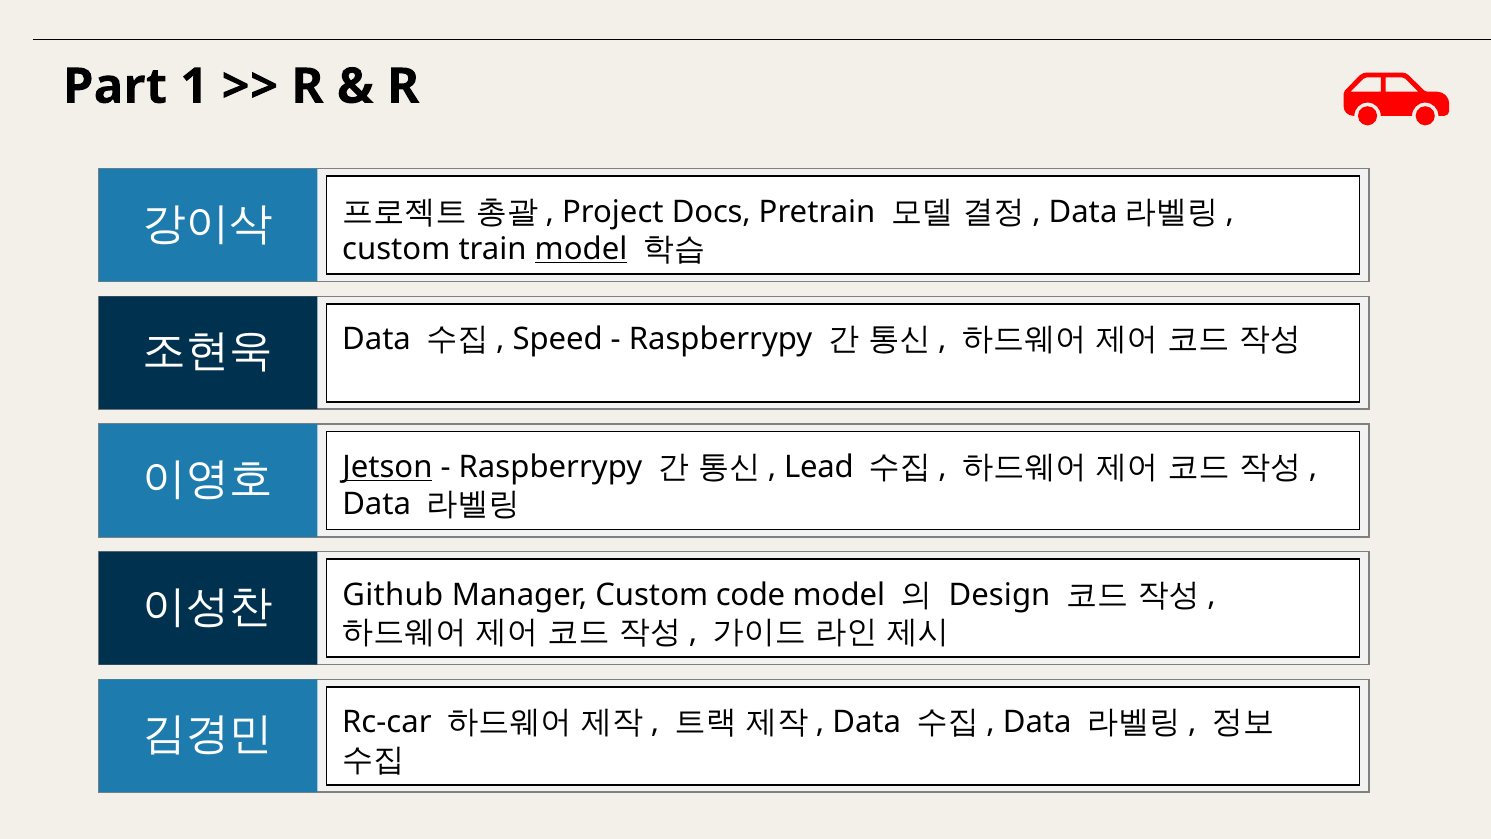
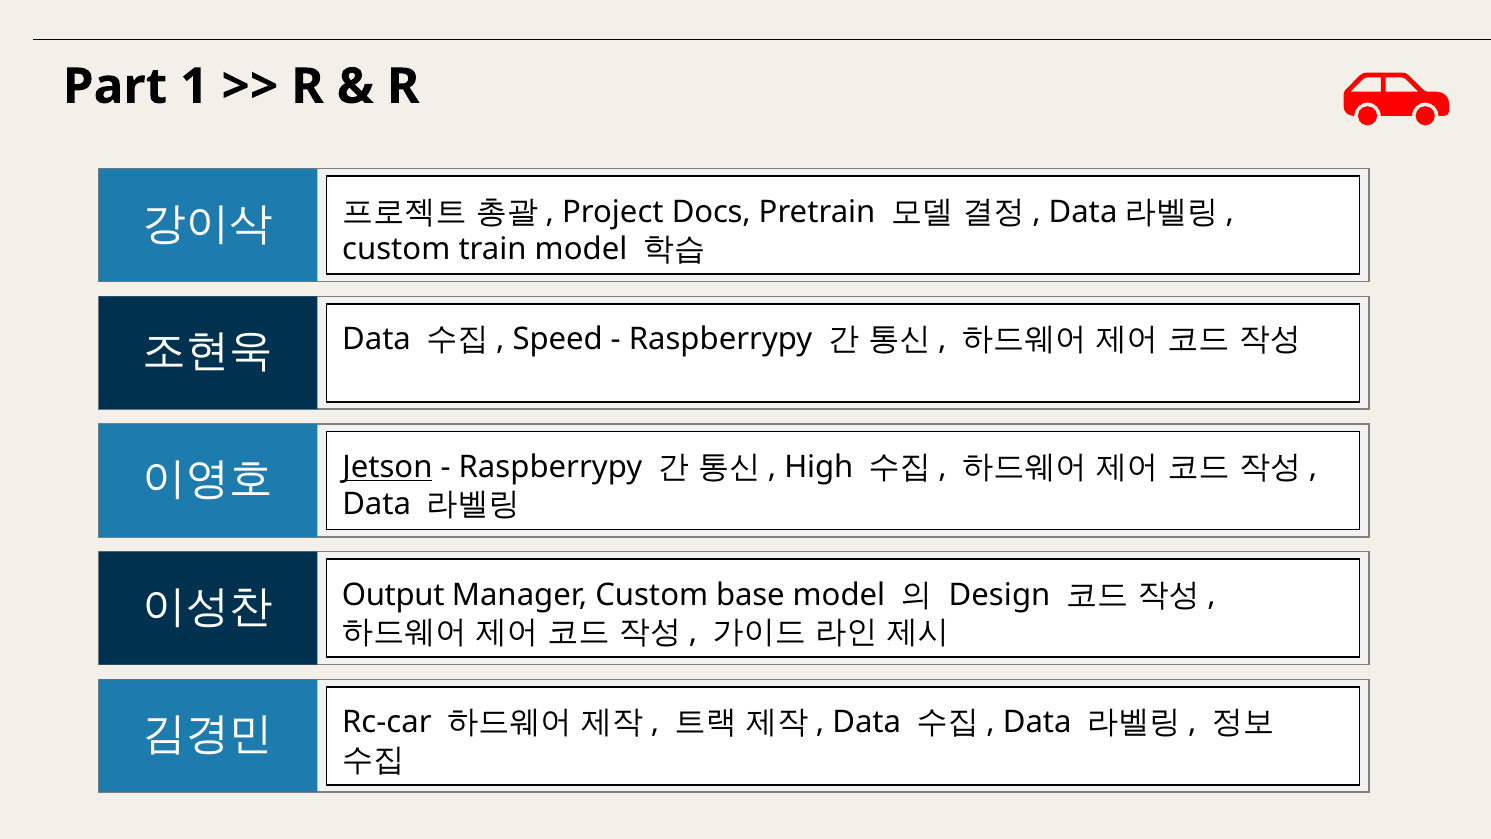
model at (581, 249) underline: present -> none
Lead: Lead -> High
Github: Github -> Output
code: code -> base
